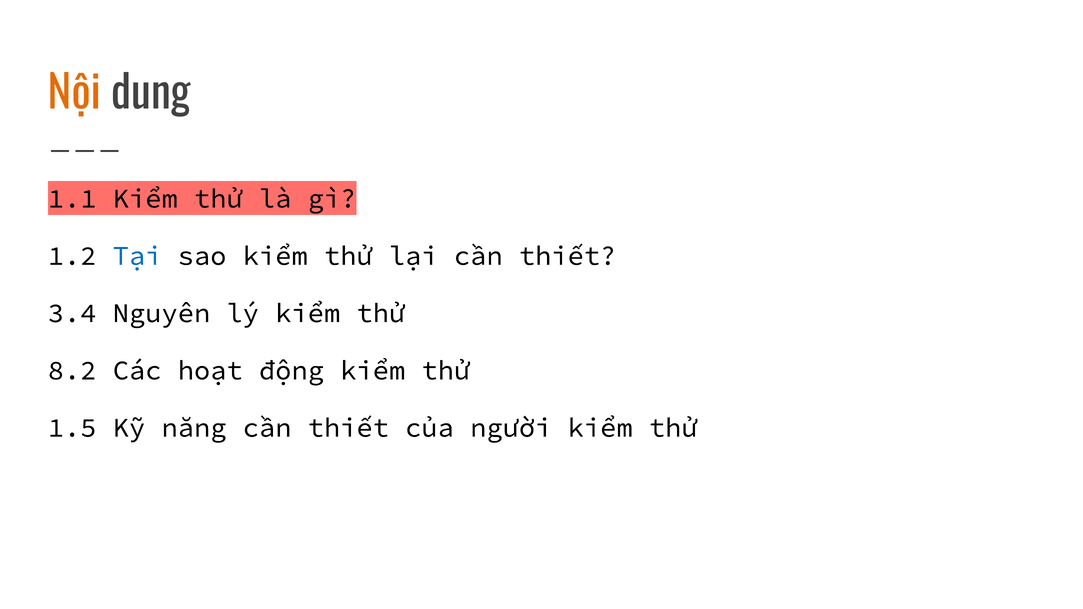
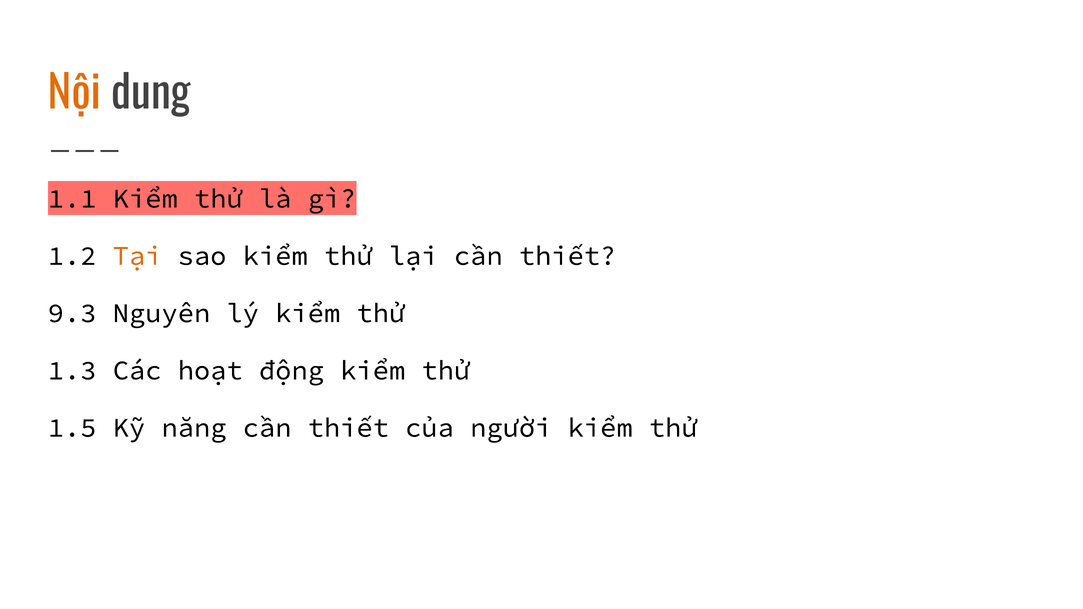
Tại colour: blue -> orange
3.4: 3.4 -> 9.3
8.2: 8.2 -> 1.3
